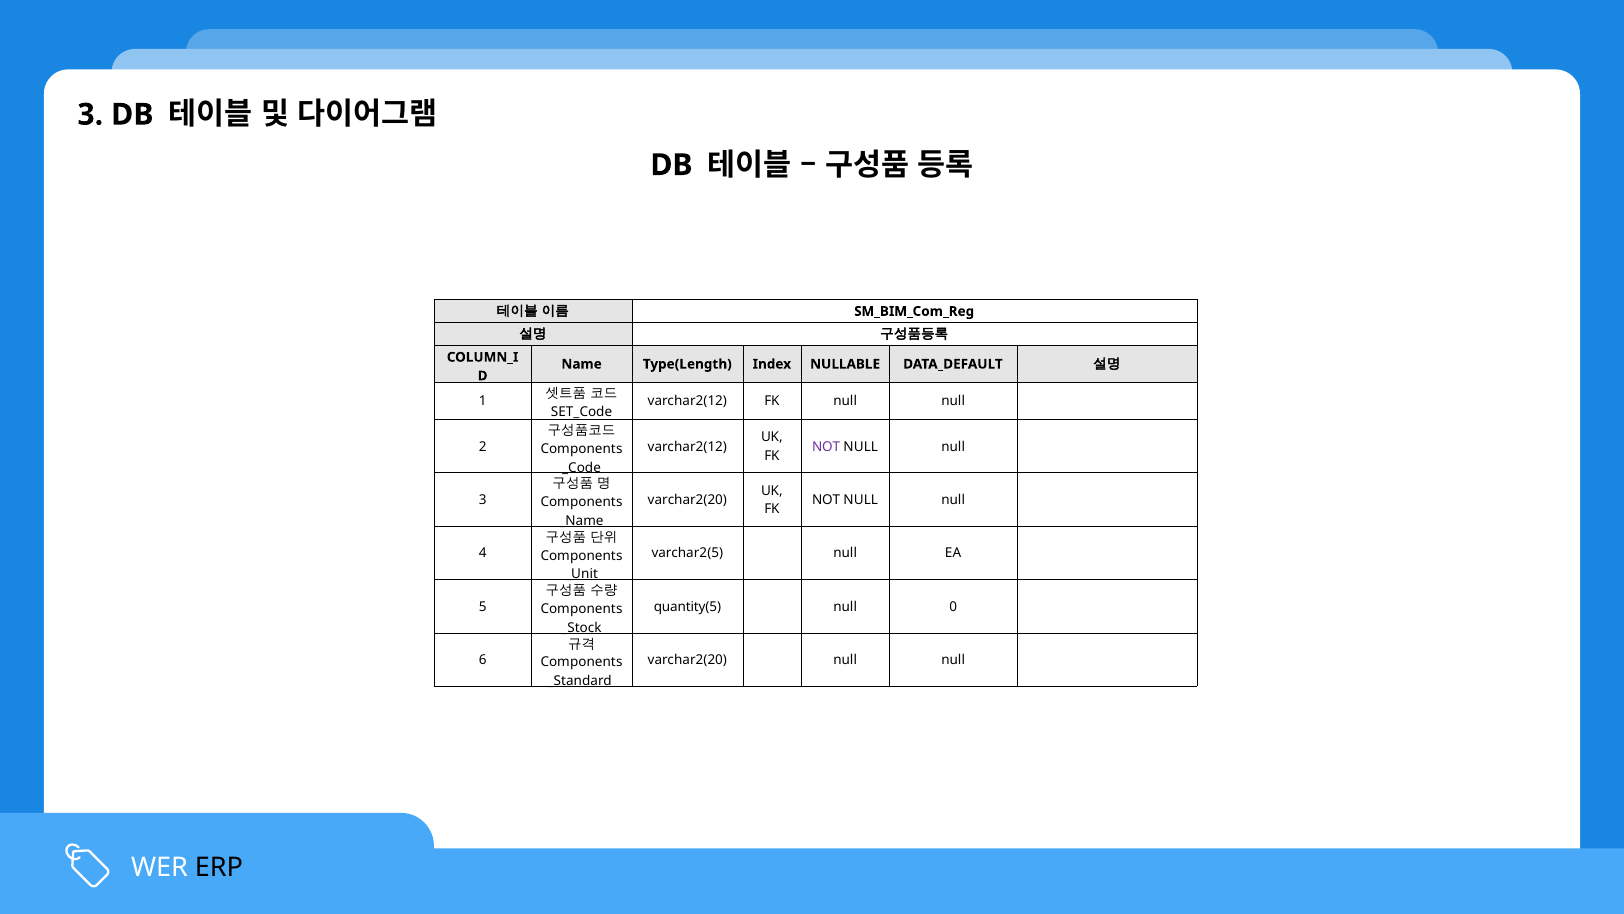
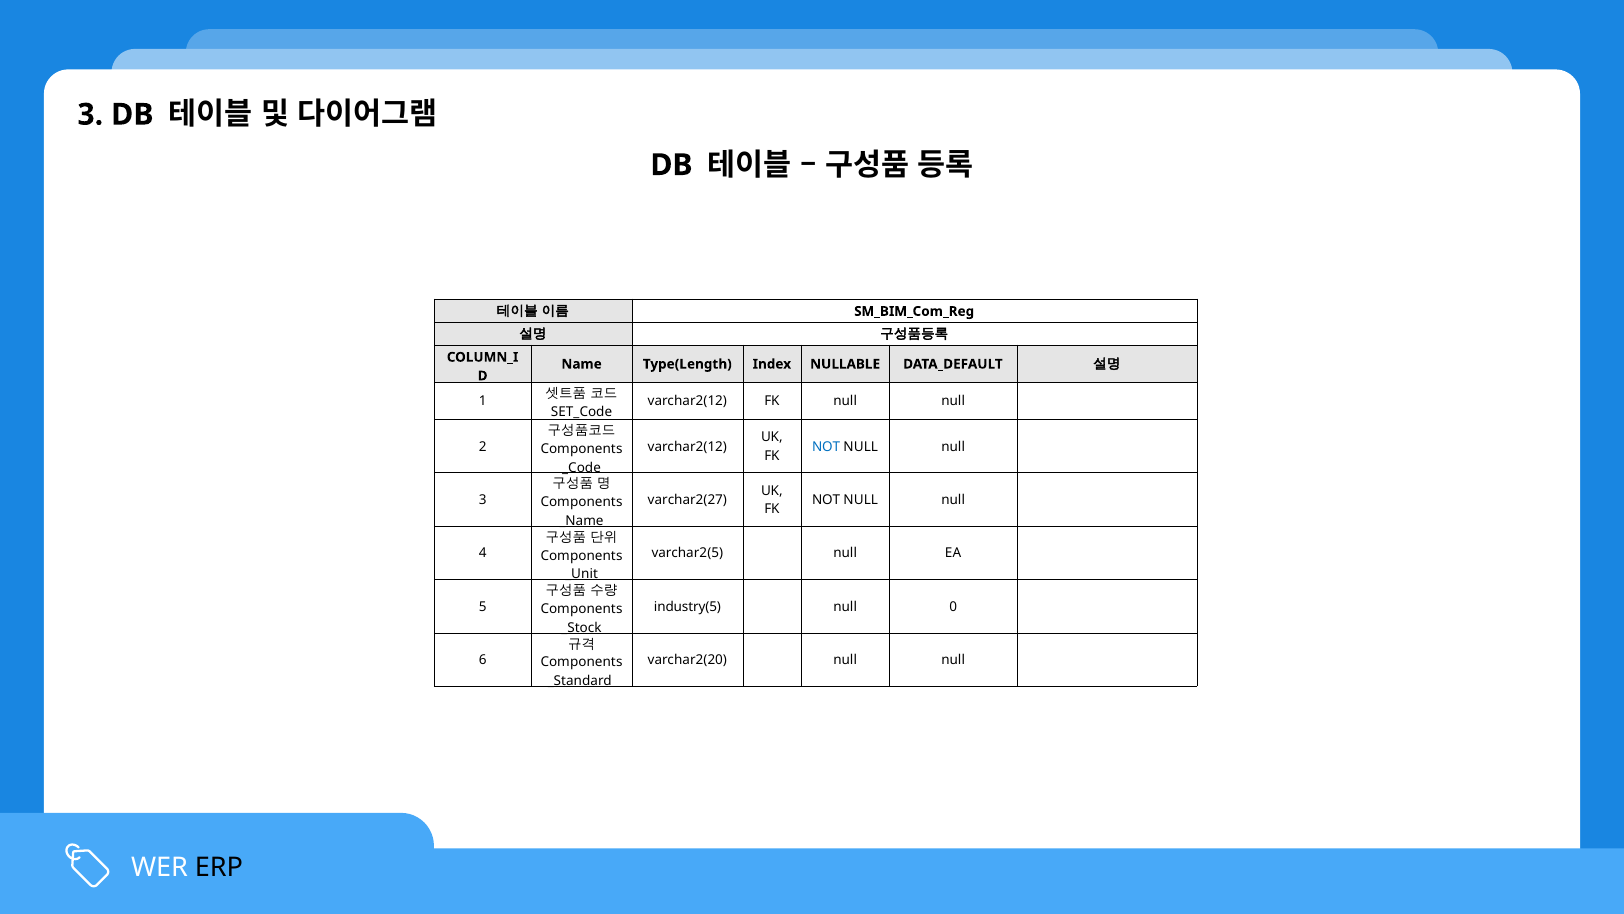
NOT at (826, 446) colour: purple -> blue
varchar2(20 at (687, 500): varchar2(20 -> varchar2(27
quantity(5: quantity(5 -> industry(5
